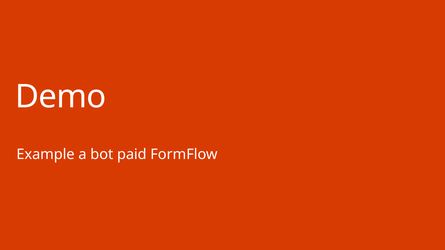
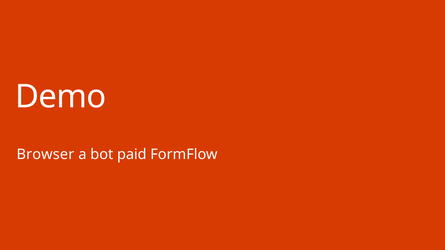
Example: Example -> Browser
